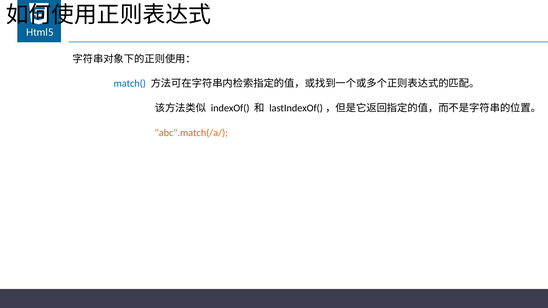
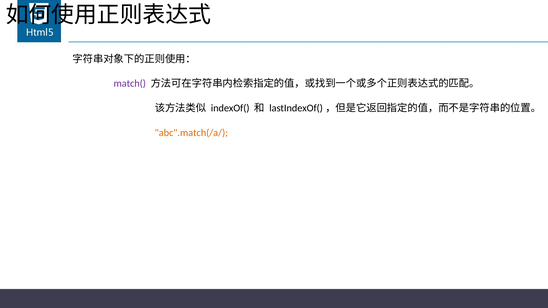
match( colour: blue -> purple
